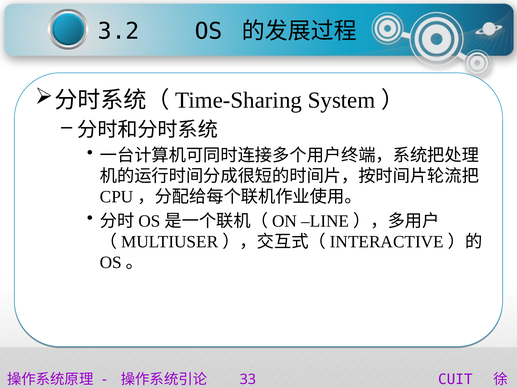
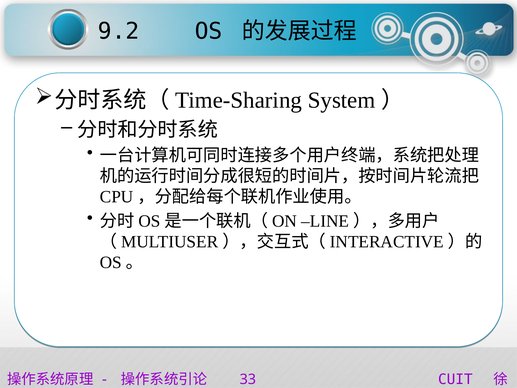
3.2: 3.2 -> 9.2
